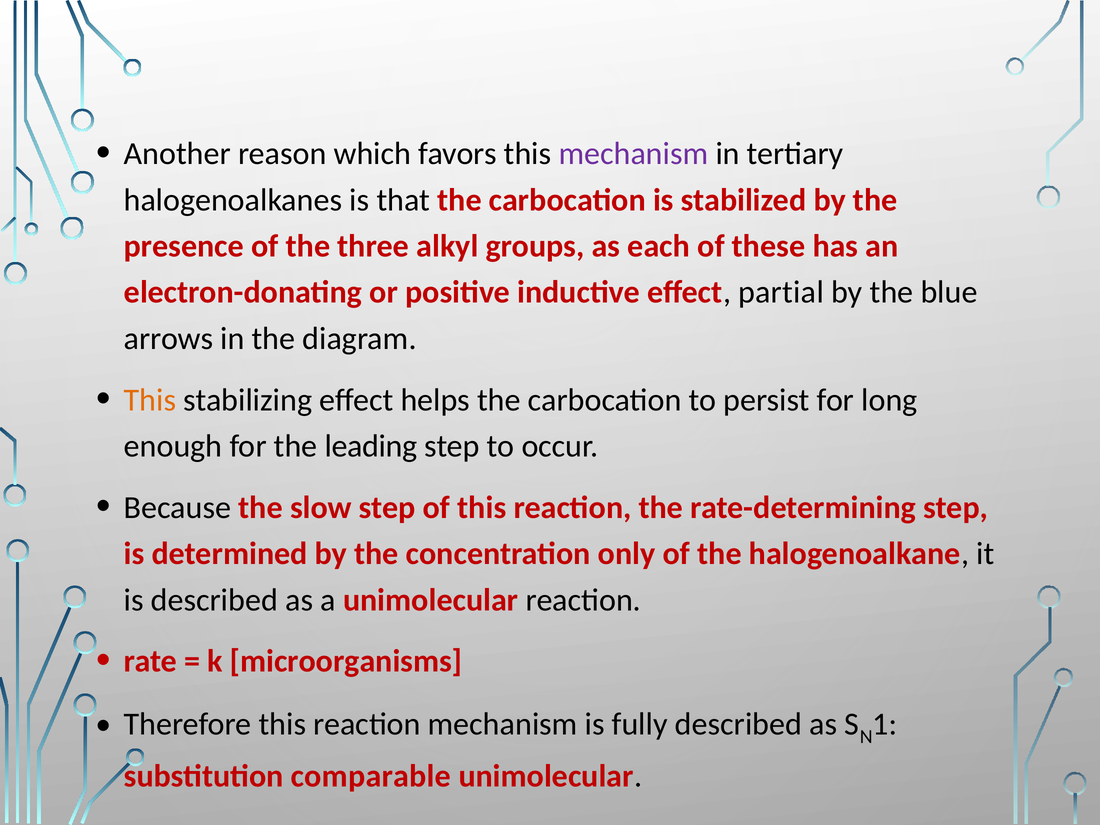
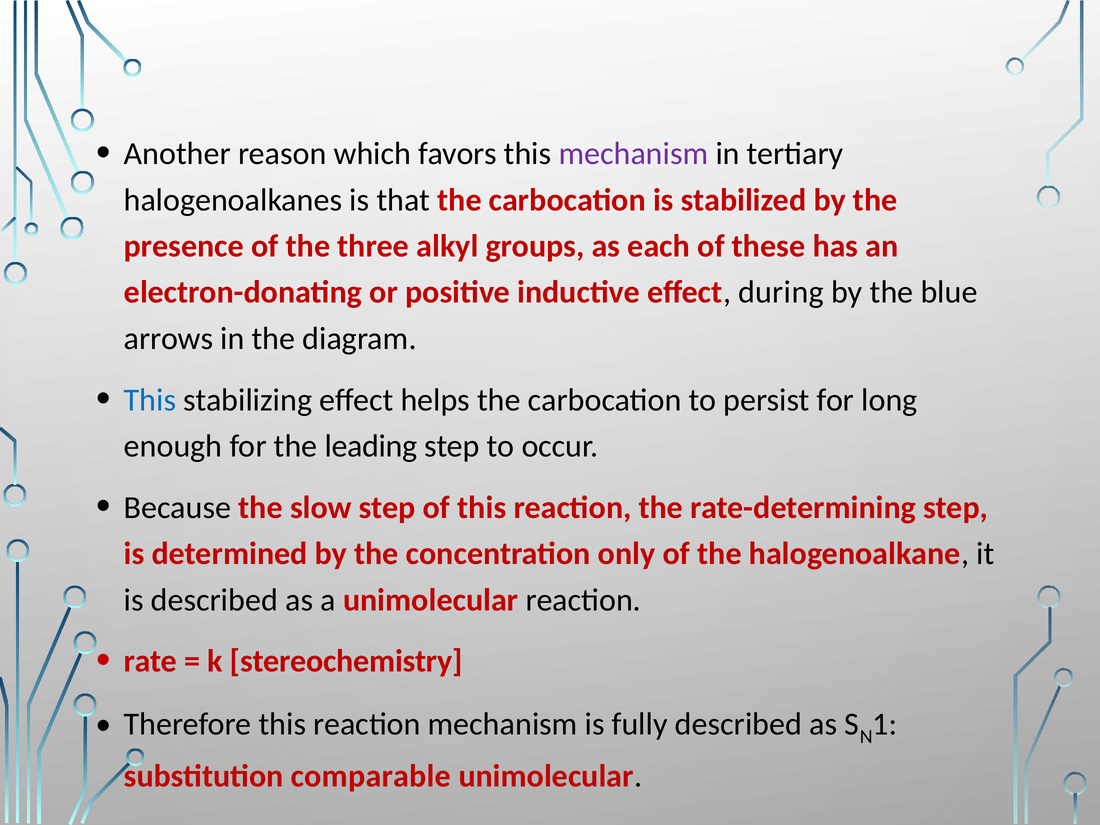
partial: partial -> during
This at (150, 400) colour: orange -> blue
microorganisms: microorganisms -> stereochemistry
